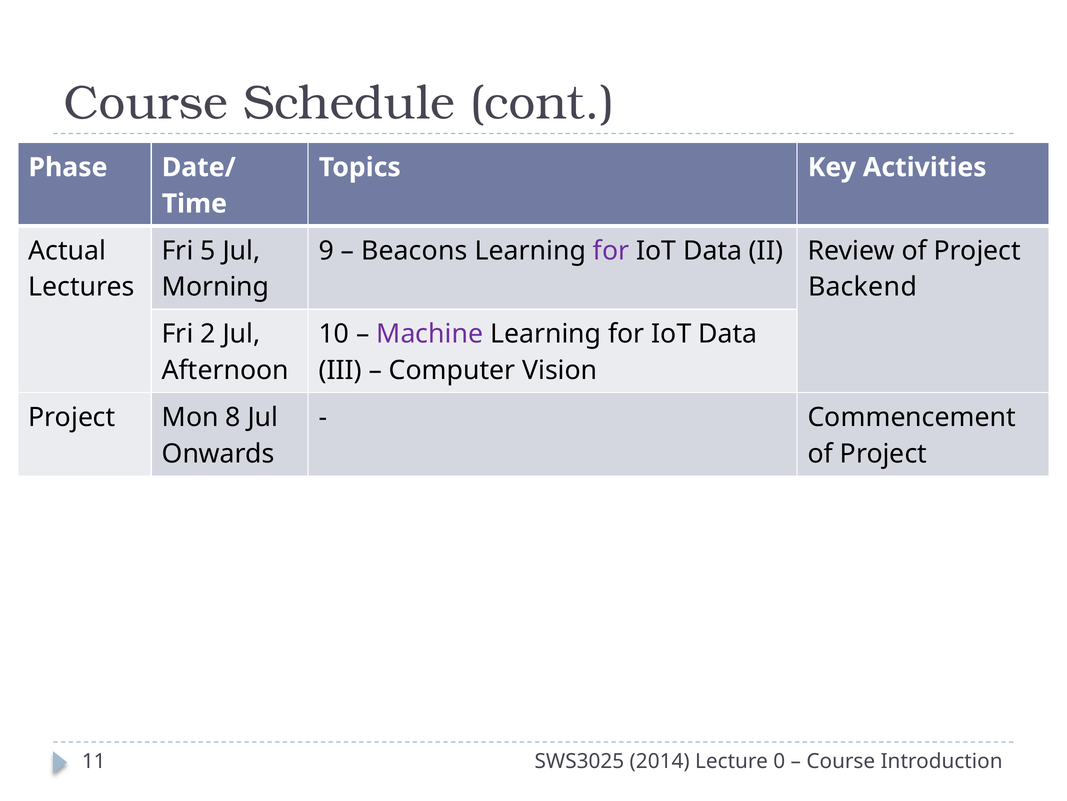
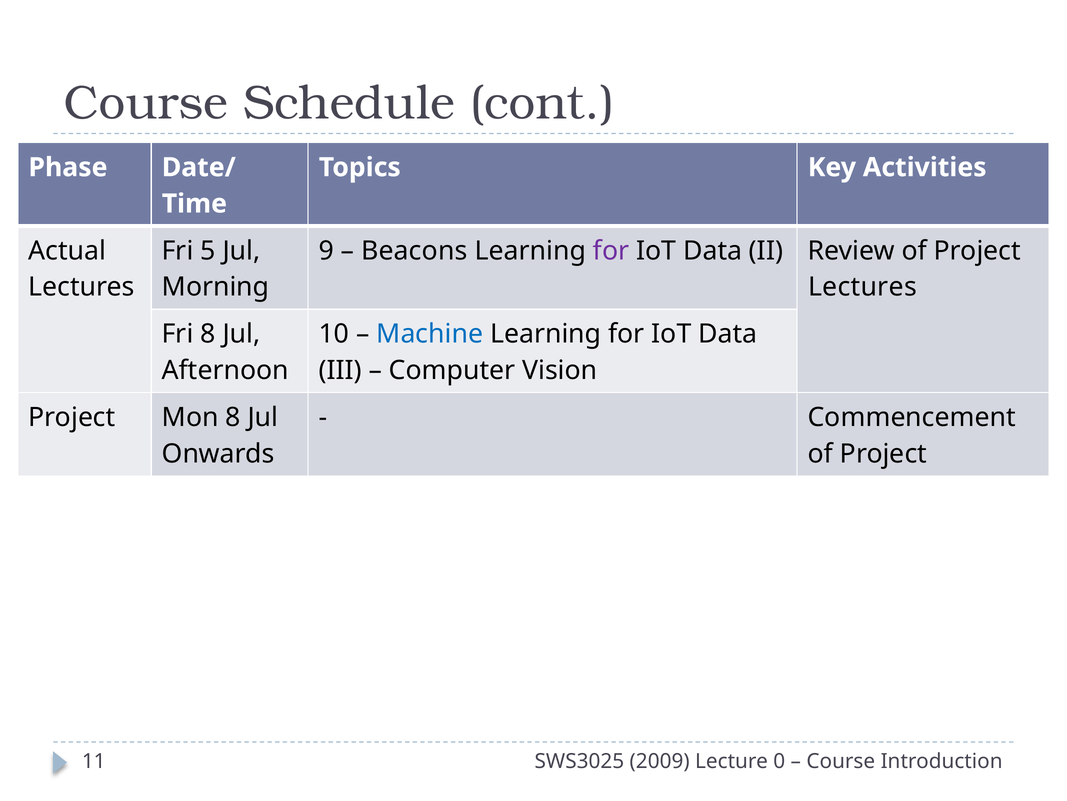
Backend at (862, 287): Backend -> Lectures
Fri 2: 2 -> 8
Machine colour: purple -> blue
2014: 2014 -> 2009
